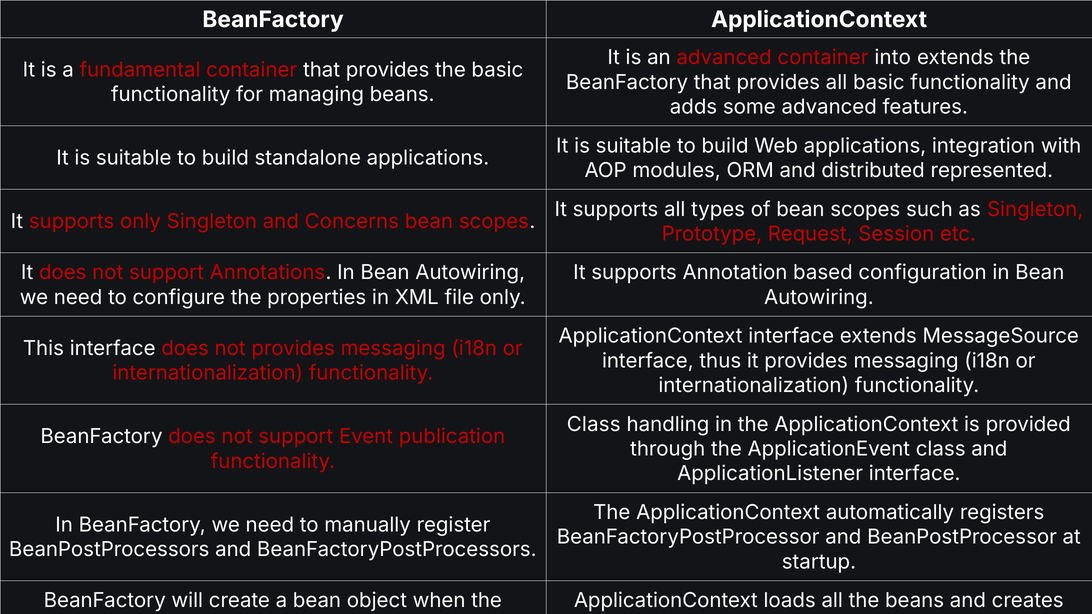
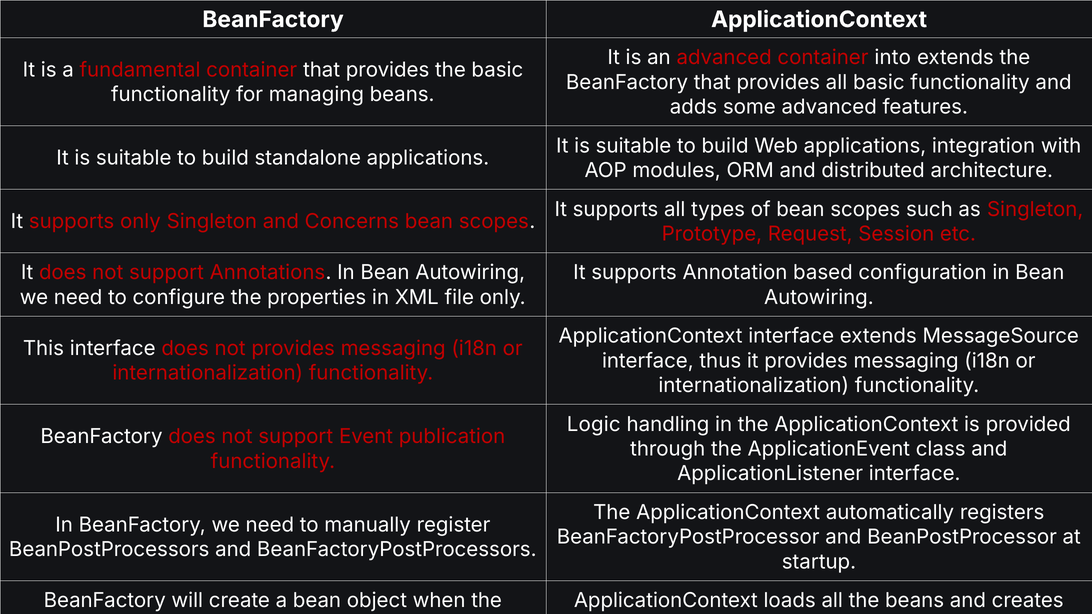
represented: represented -> architecture
Class at (594, 425): Class -> Logic
